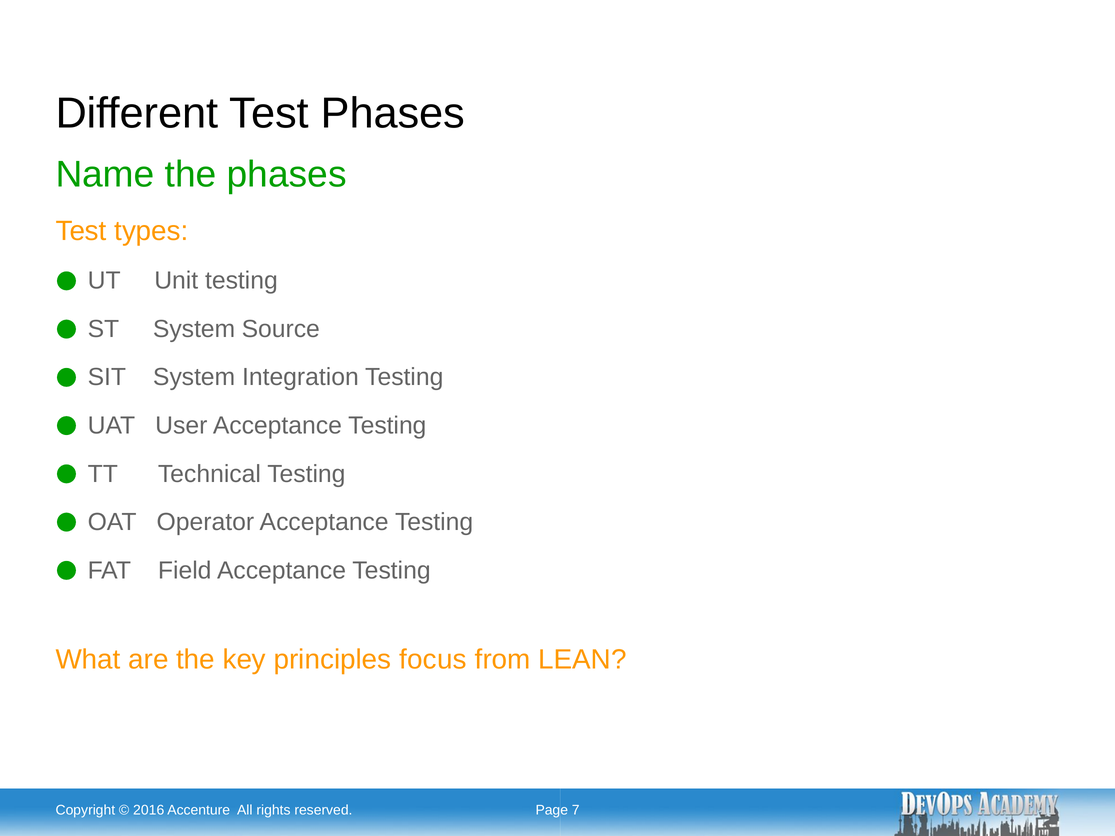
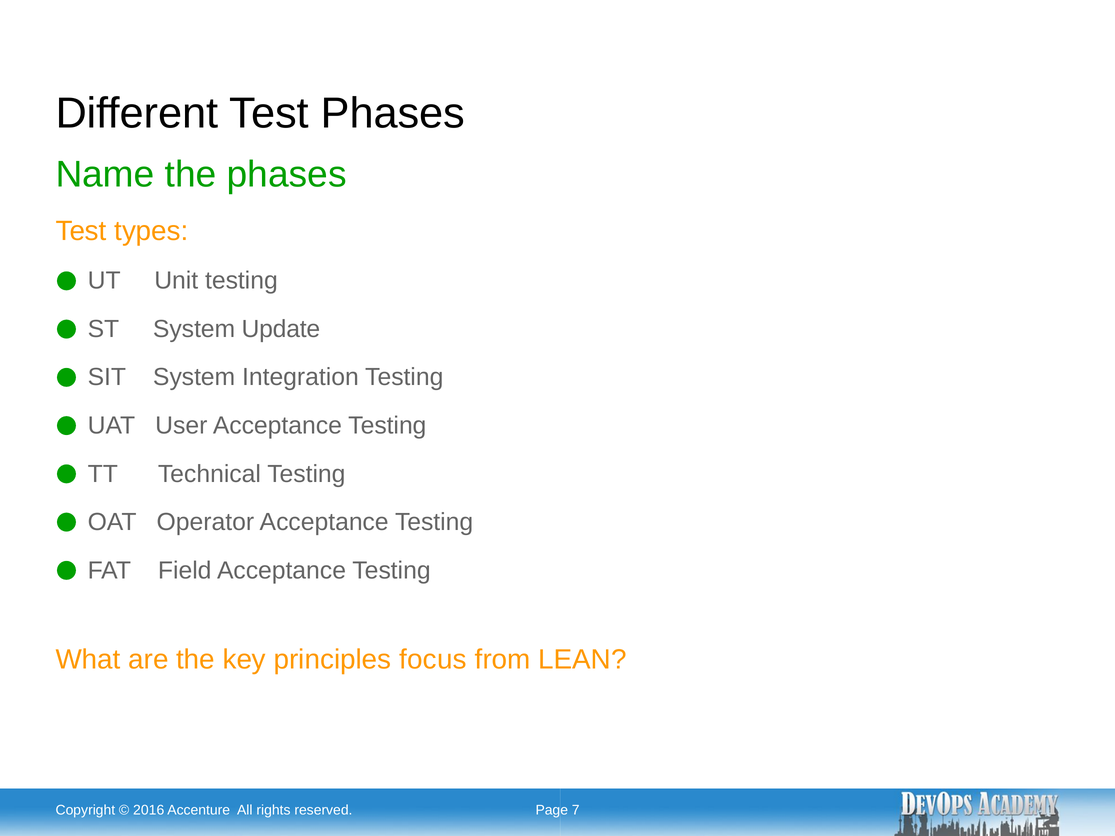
Source: Source -> Update
